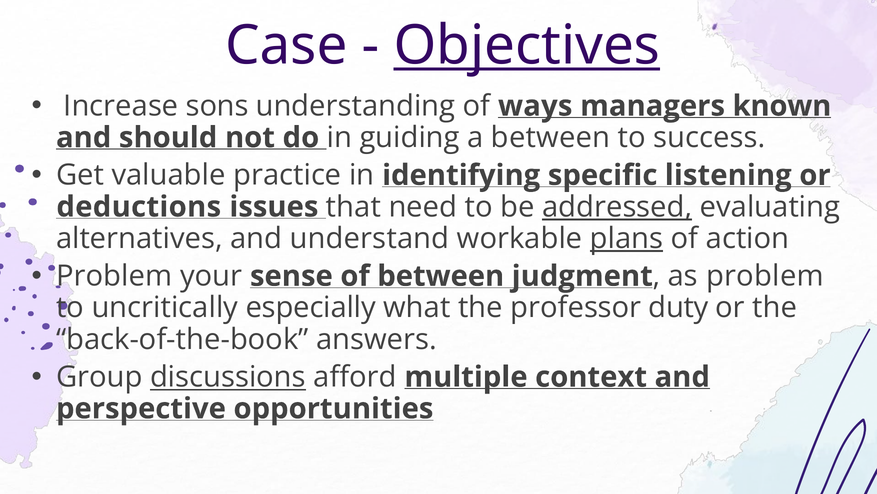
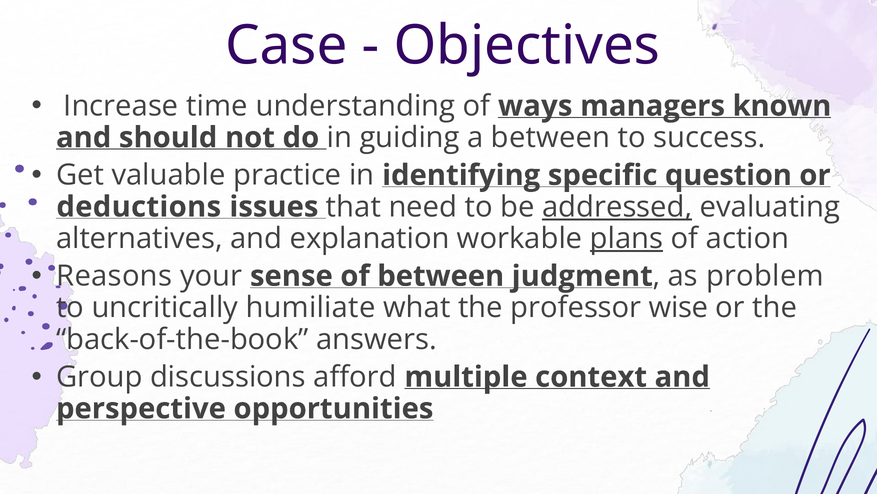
Objectives underline: present -> none
sons: sons -> time
listening: listening -> question
understand: understand -> explanation
Problem at (114, 276): Problem -> Reasons
especially: especially -> humiliate
duty: duty -> wise
discussions underline: present -> none
